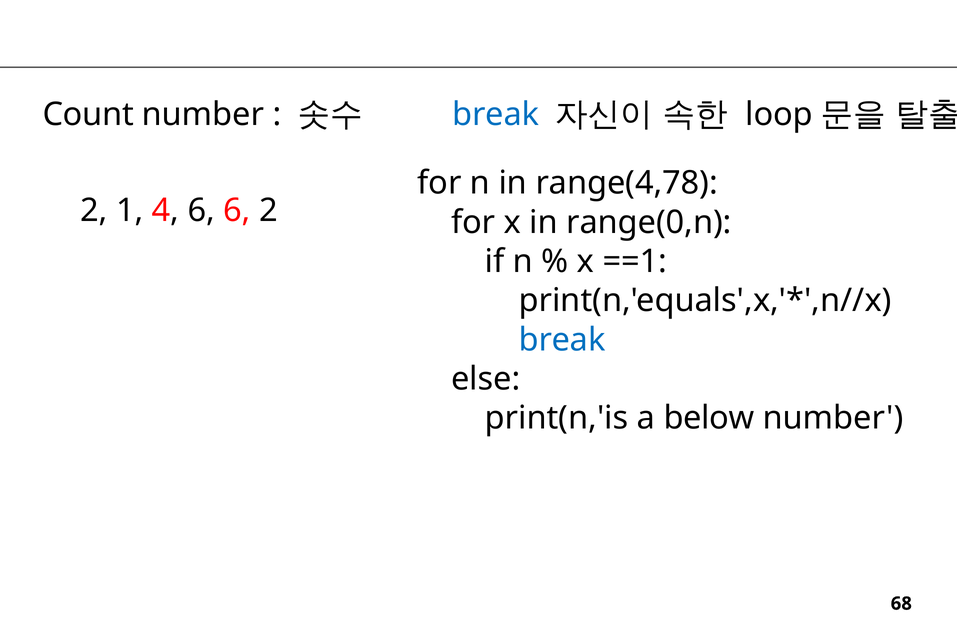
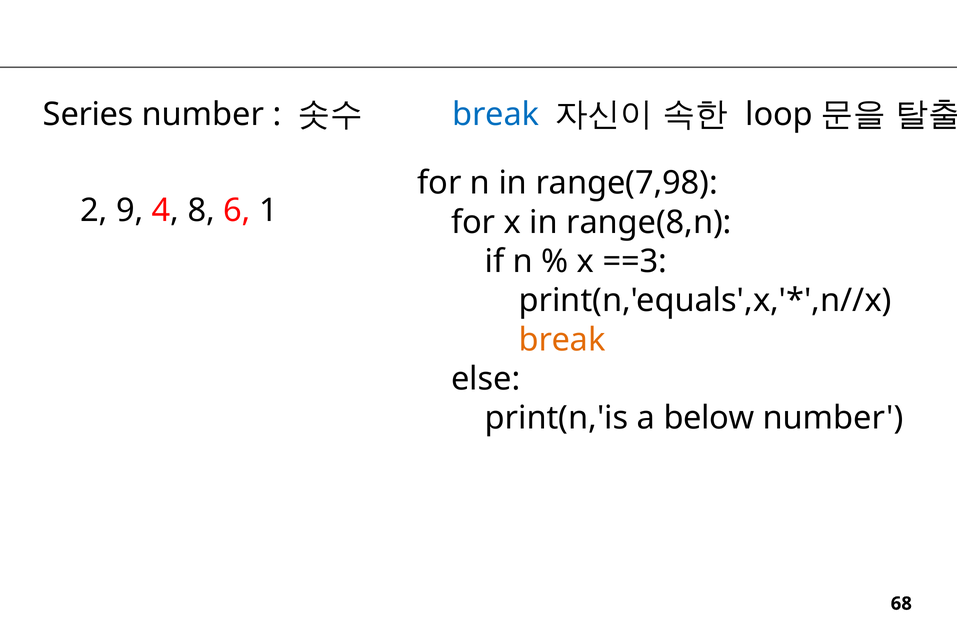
Count: Count -> Series
range(4,78: range(4,78 -> range(7,98
1: 1 -> 9
4 6: 6 -> 8
6 2: 2 -> 1
range(0,n: range(0,n -> range(8,n
==1: ==1 -> ==3
break at (562, 340) colour: blue -> orange
